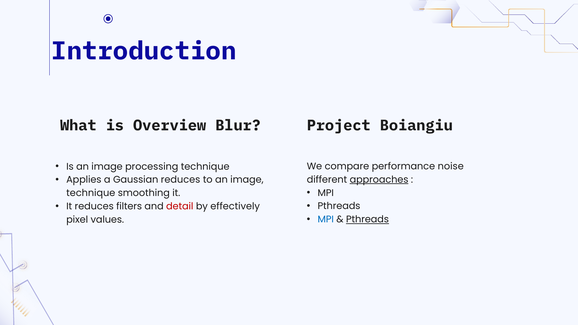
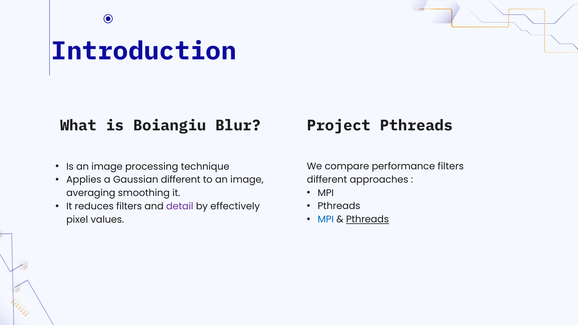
Overview: Overview -> Boiangiu
Project Boiangiu: Boiangiu -> Pthreads
performance noise: noise -> filters
Gaussian reduces: reduces -> different
approaches underline: present -> none
technique at (91, 193): technique -> averaging
detail colour: red -> purple
